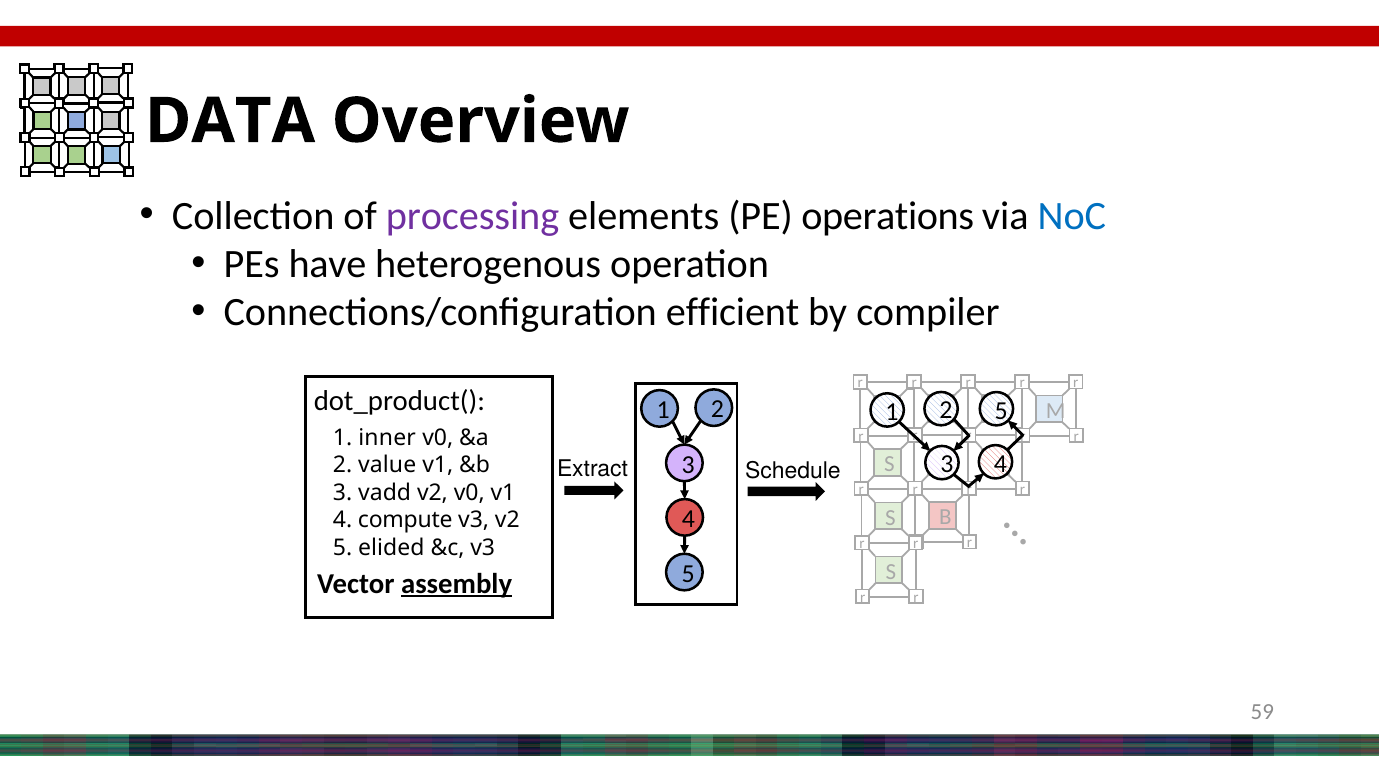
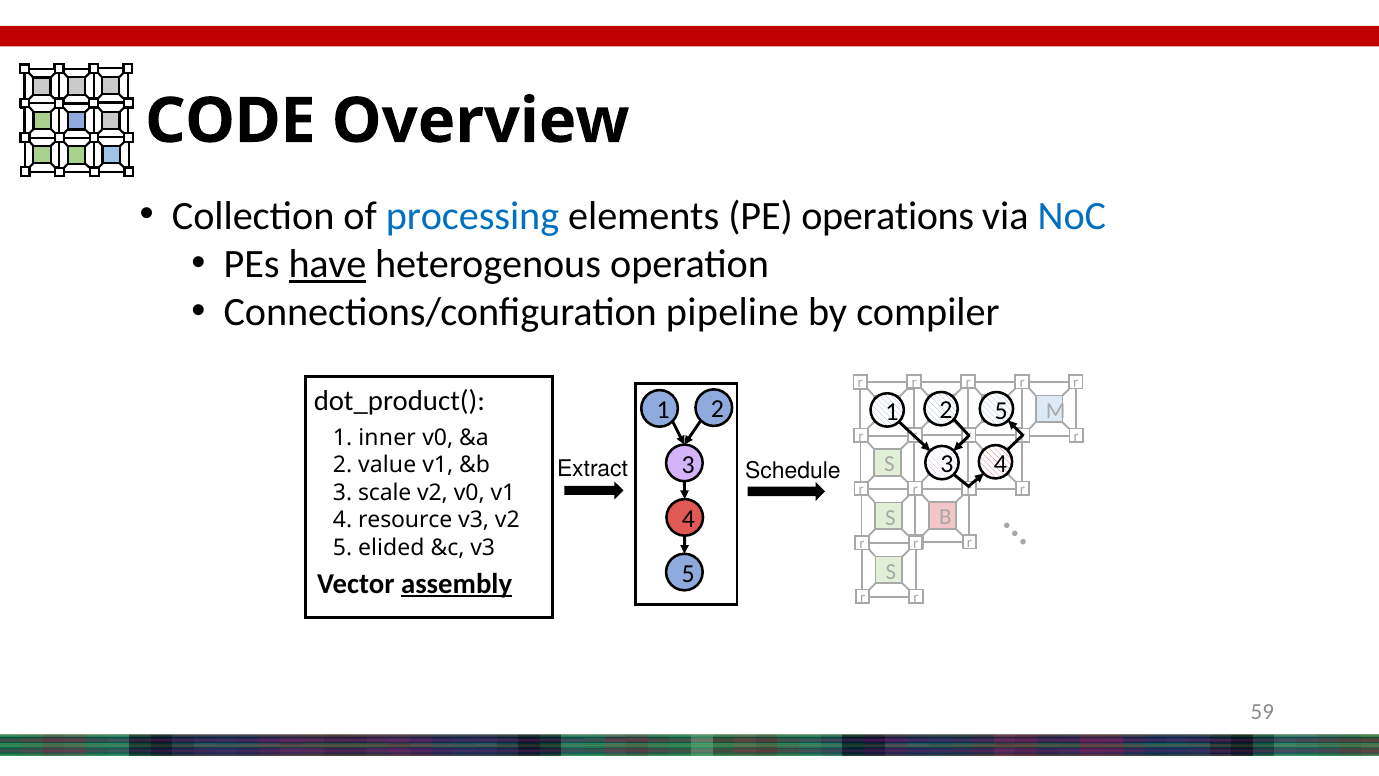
DATA: DATA -> CODE
processing colour: purple -> blue
have underline: none -> present
efficient: efficient -> pipeline
vadd: vadd -> scale
compute: compute -> resource
